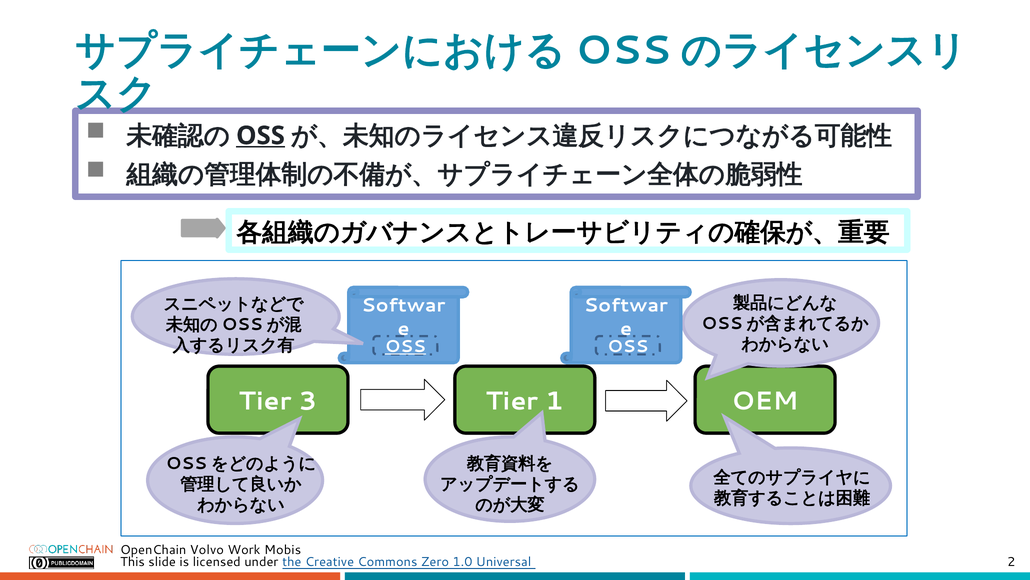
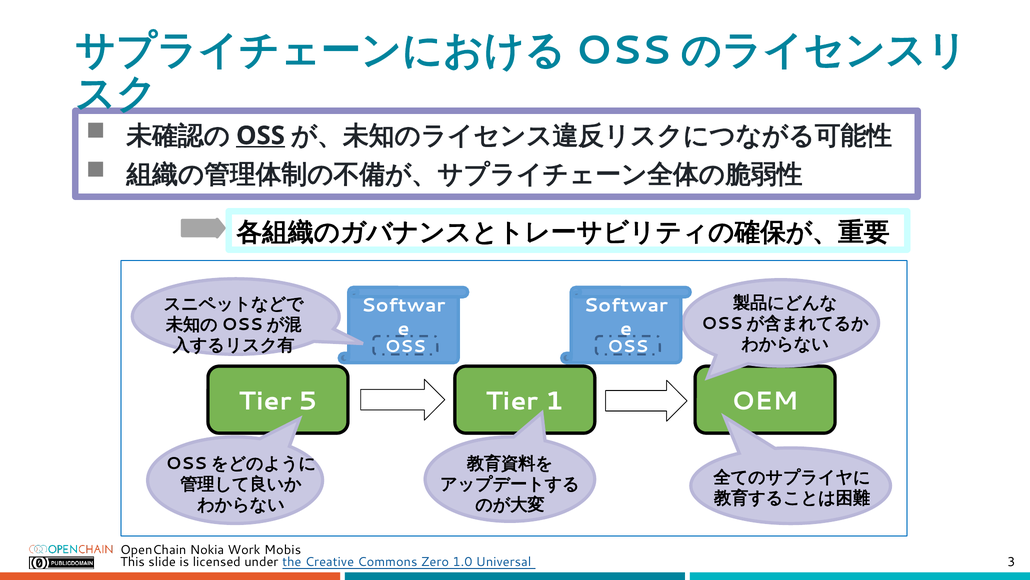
OSS at (405, 346) underline: present -> none
3: 3 -> 5
Volvo: Volvo -> Nokia
2: 2 -> 3
